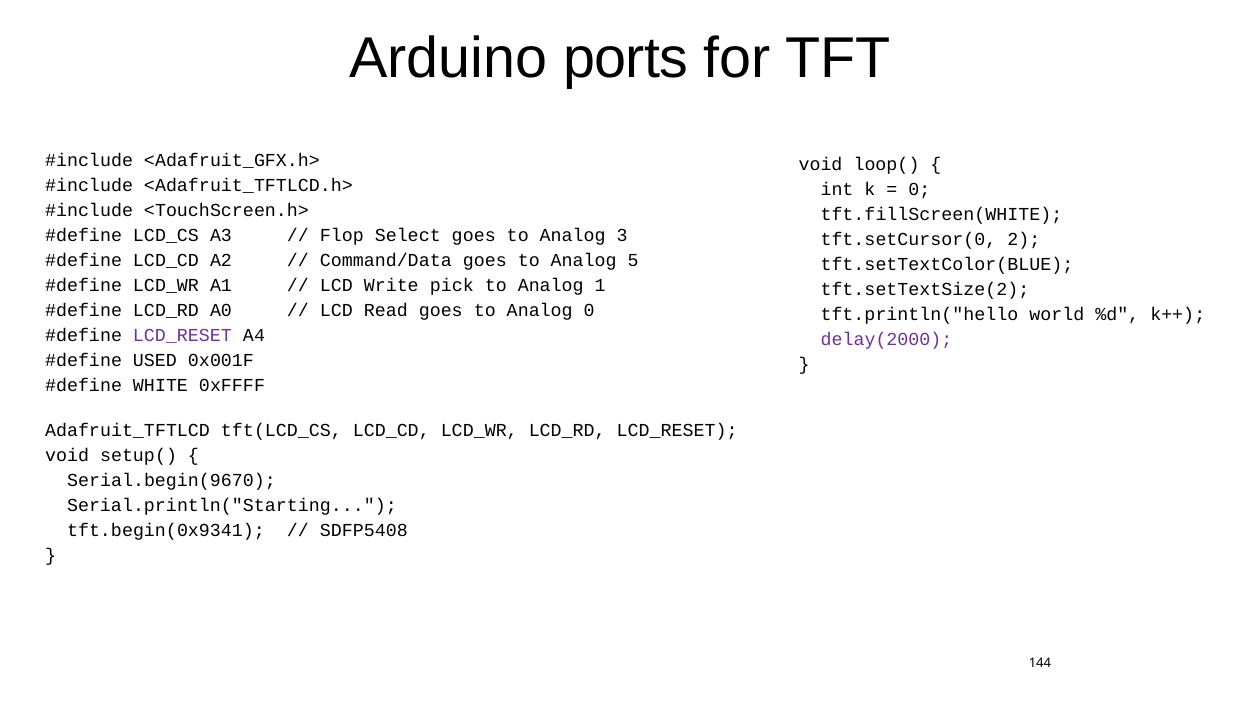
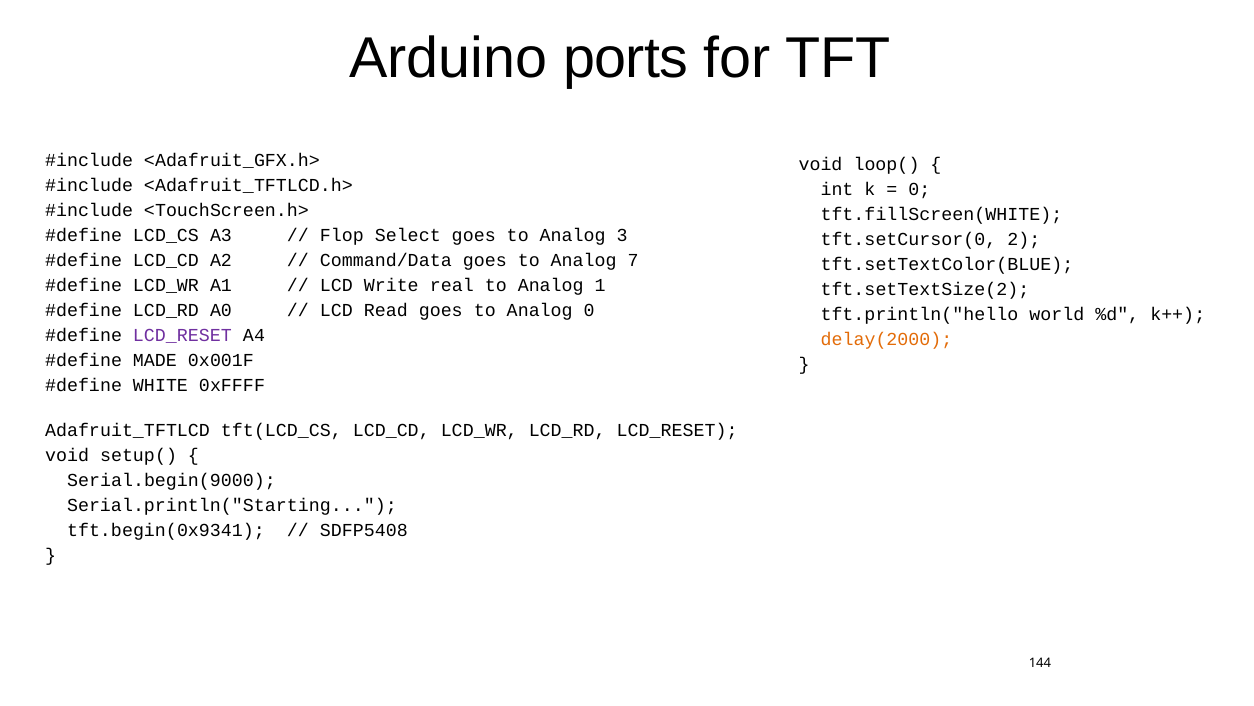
5: 5 -> 7
pick: pick -> real
delay(2000 colour: purple -> orange
USED: USED -> MADE
Serial.begin(9670: Serial.begin(9670 -> Serial.begin(9000
